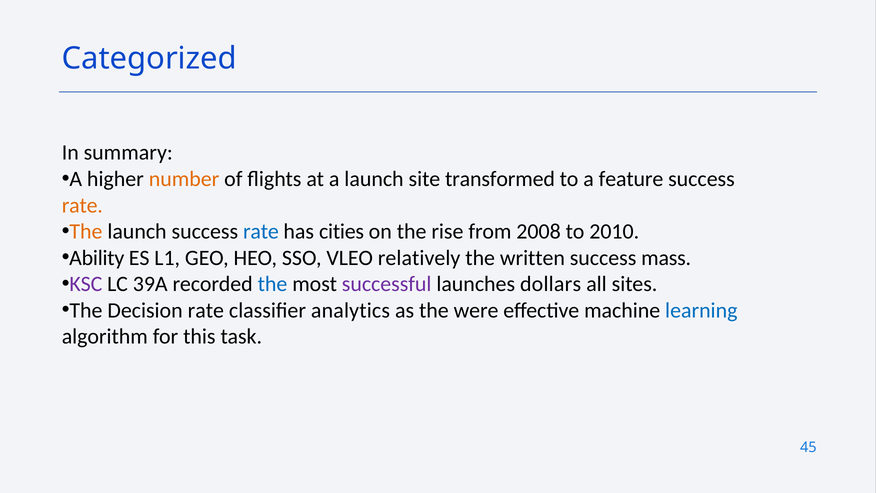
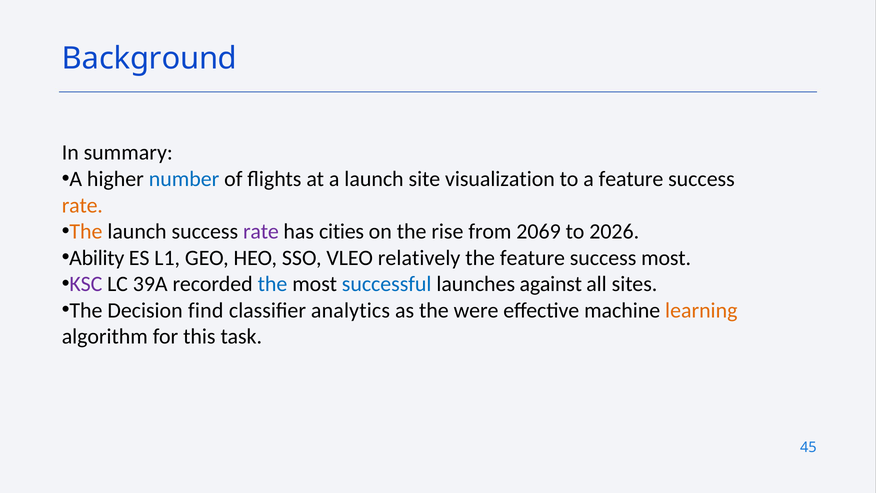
Categorized: Categorized -> Background
number colour: orange -> blue
transformed: transformed -> visualization
rate at (261, 231) colour: blue -> purple
2008: 2008 -> 2069
2010: 2010 -> 2026
the written: written -> feature
success mass: mass -> most
successful colour: purple -> blue
dollars: dollars -> against
Decision rate: rate -> find
learning colour: blue -> orange
